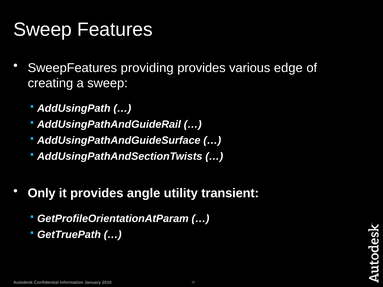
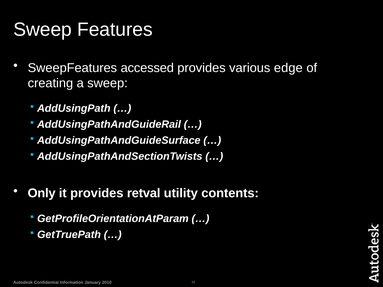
providing: providing -> accessed
angle: angle -> retval
transient: transient -> contents
